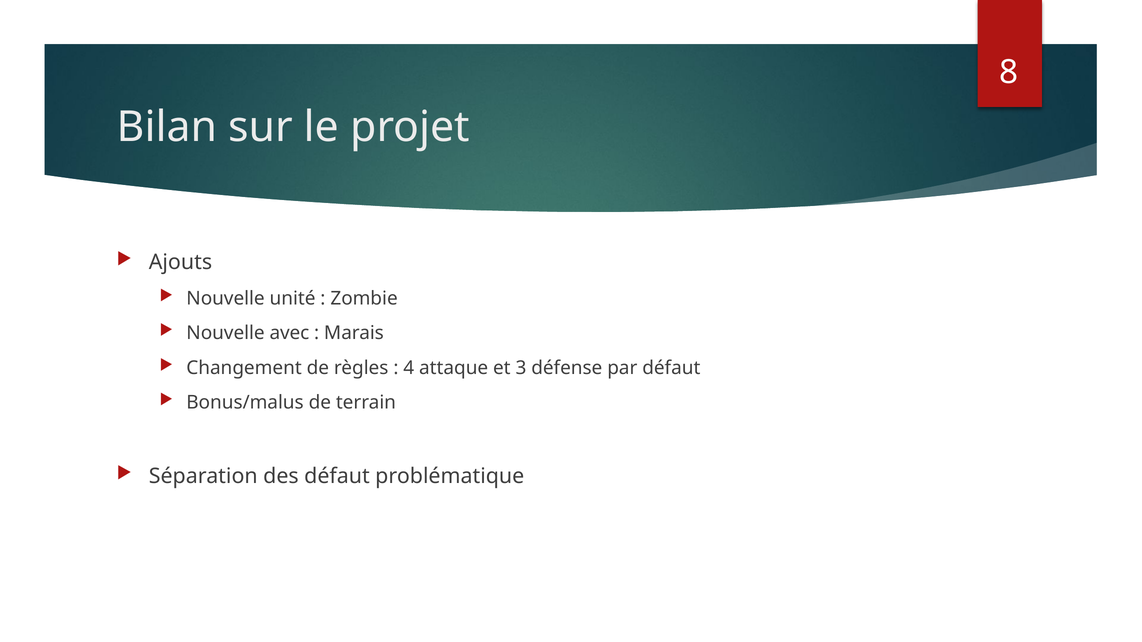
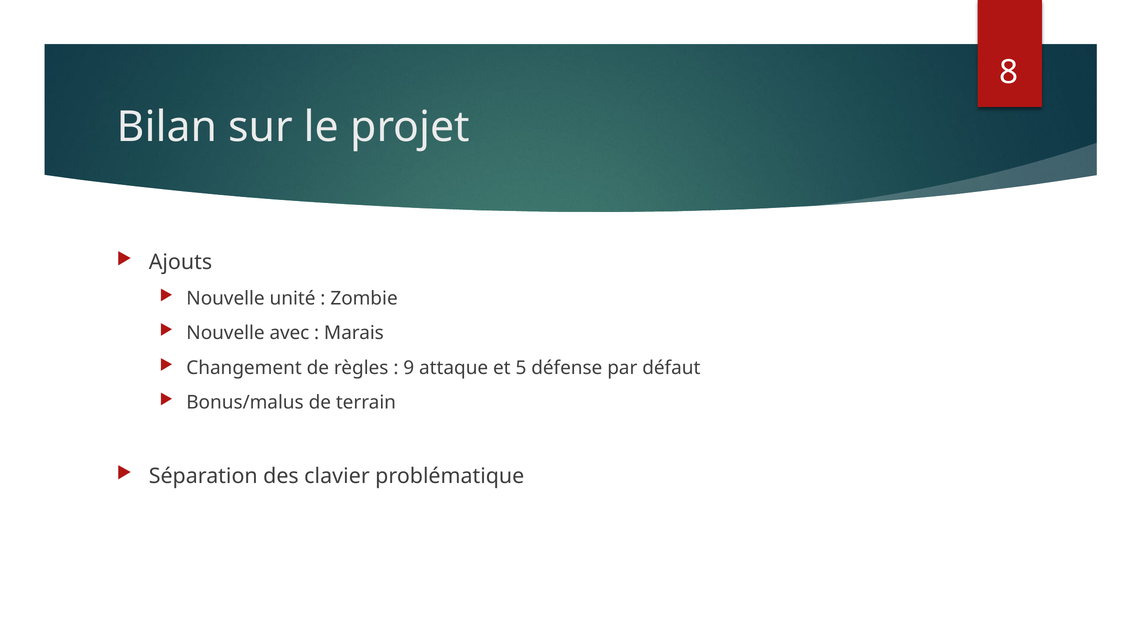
4: 4 -> 9
3: 3 -> 5
des défaut: défaut -> clavier
